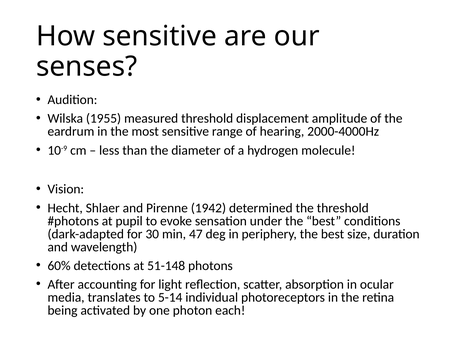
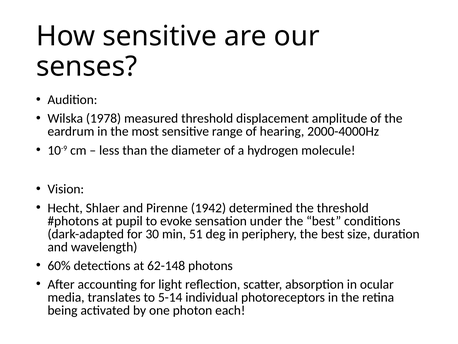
1955: 1955 -> 1978
47: 47 -> 51
51-148: 51-148 -> 62-148
